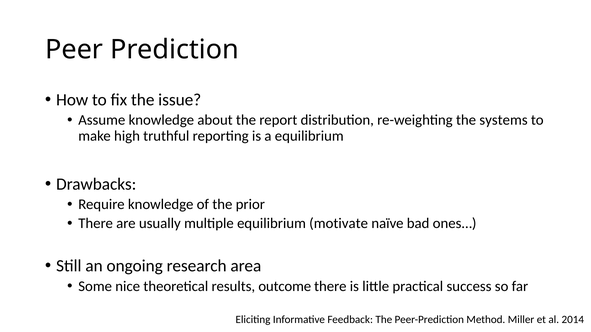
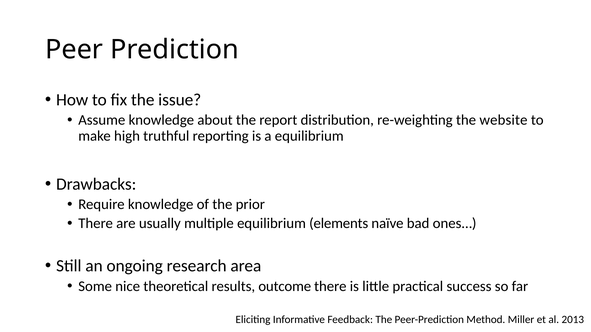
systems: systems -> website
motivate: motivate -> elements
2014: 2014 -> 2013
